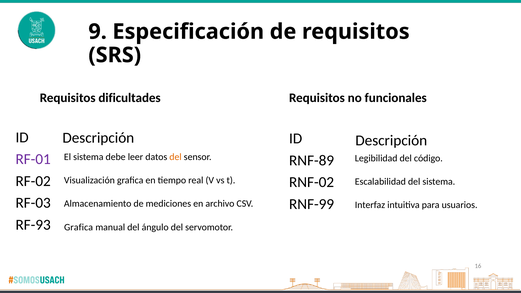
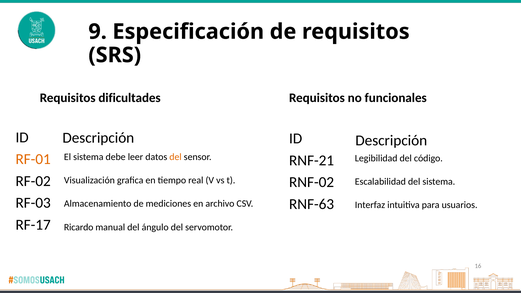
RF-01 colour: purple -> orange
RNF-89: RNF-89 -> RNF-21
RNF-99: RNF-99 -> RNF-63
RF-93: RF-93 -> RF-17
Grafica at (79, 227): Grafica -> Ricardo
